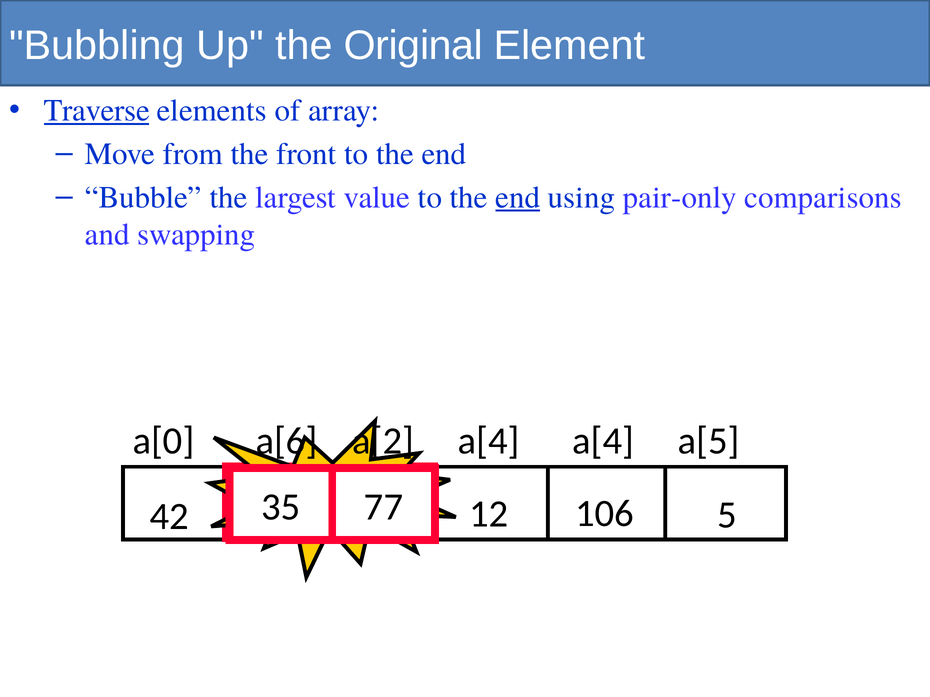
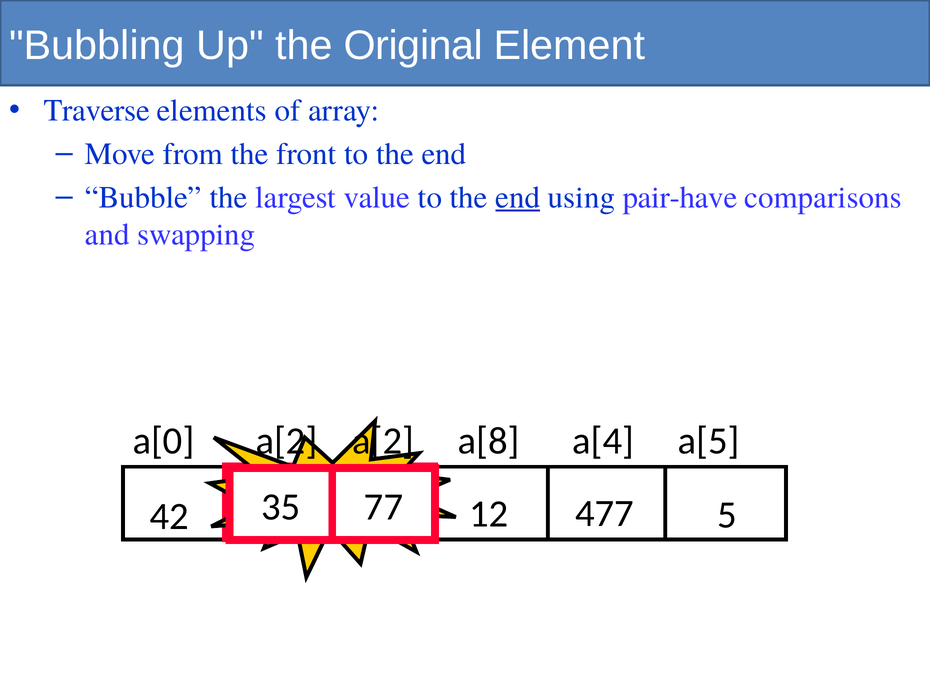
Traverse underline: present -> none
pair-only: pair-only -> pair-have
a[0 a[6: a[6 -> a[2
a[2 a[4: a[4 -> a[8
106: 106 -> 477
